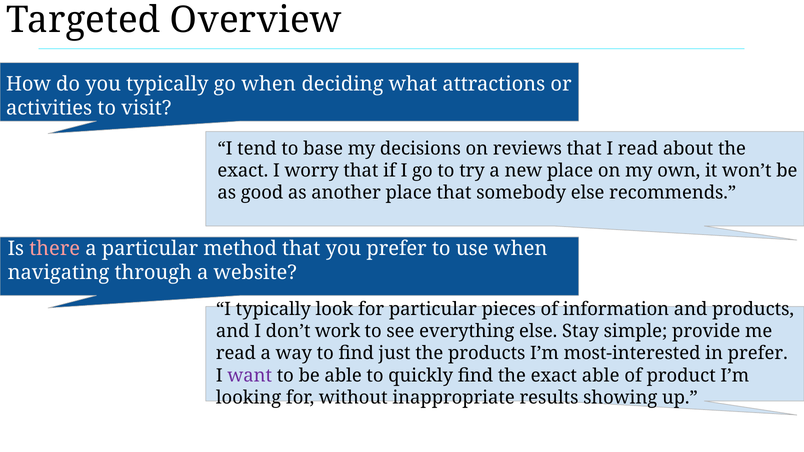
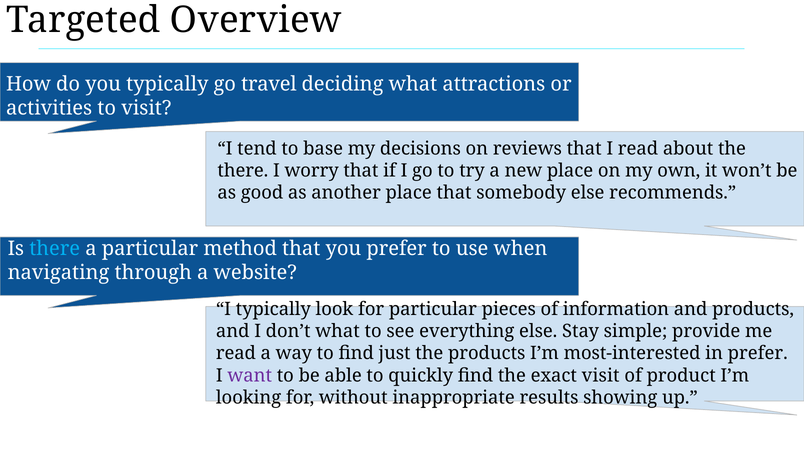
go when: when -> travel
exact at (243, 171): exact -> there
there at (55, 249) colour: pink -> light blue
don’t work: work -> what
exact able: able -> visit
